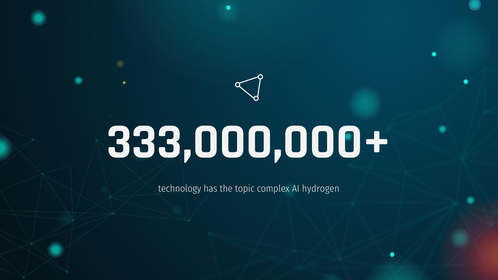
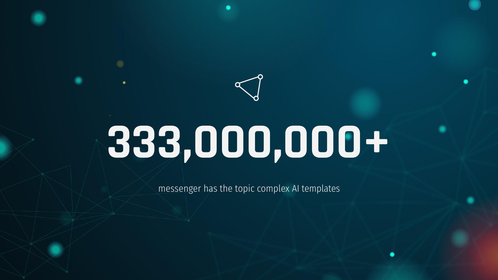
technology: technology -> messenger
hydrogen: hydrogen -> templates
